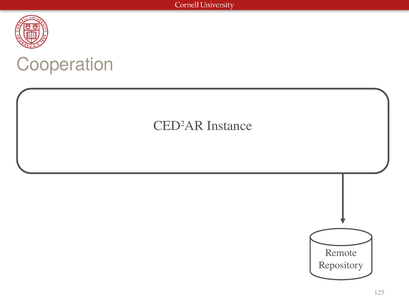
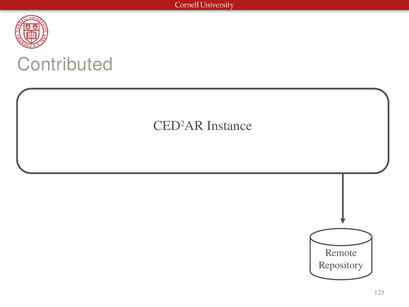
Cooperation: Cooperation -> Contributed
